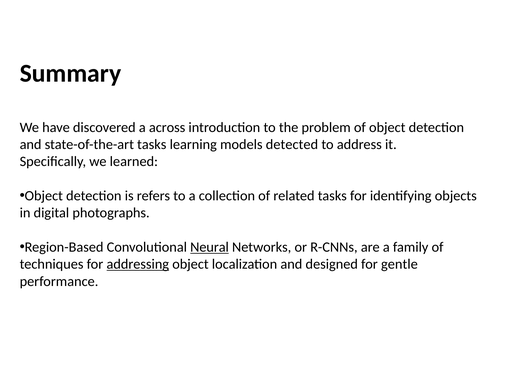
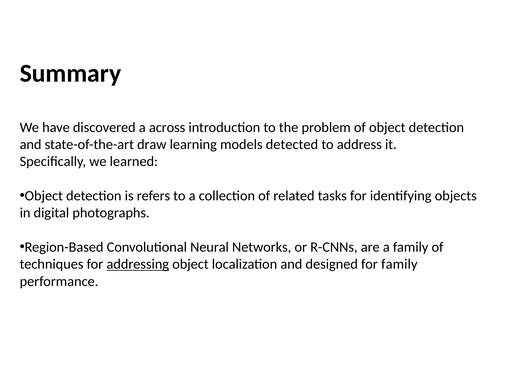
state-of-the-art tasks: tasks -> draw
Neural underline: present -> none
for gentle: gentle -> family
